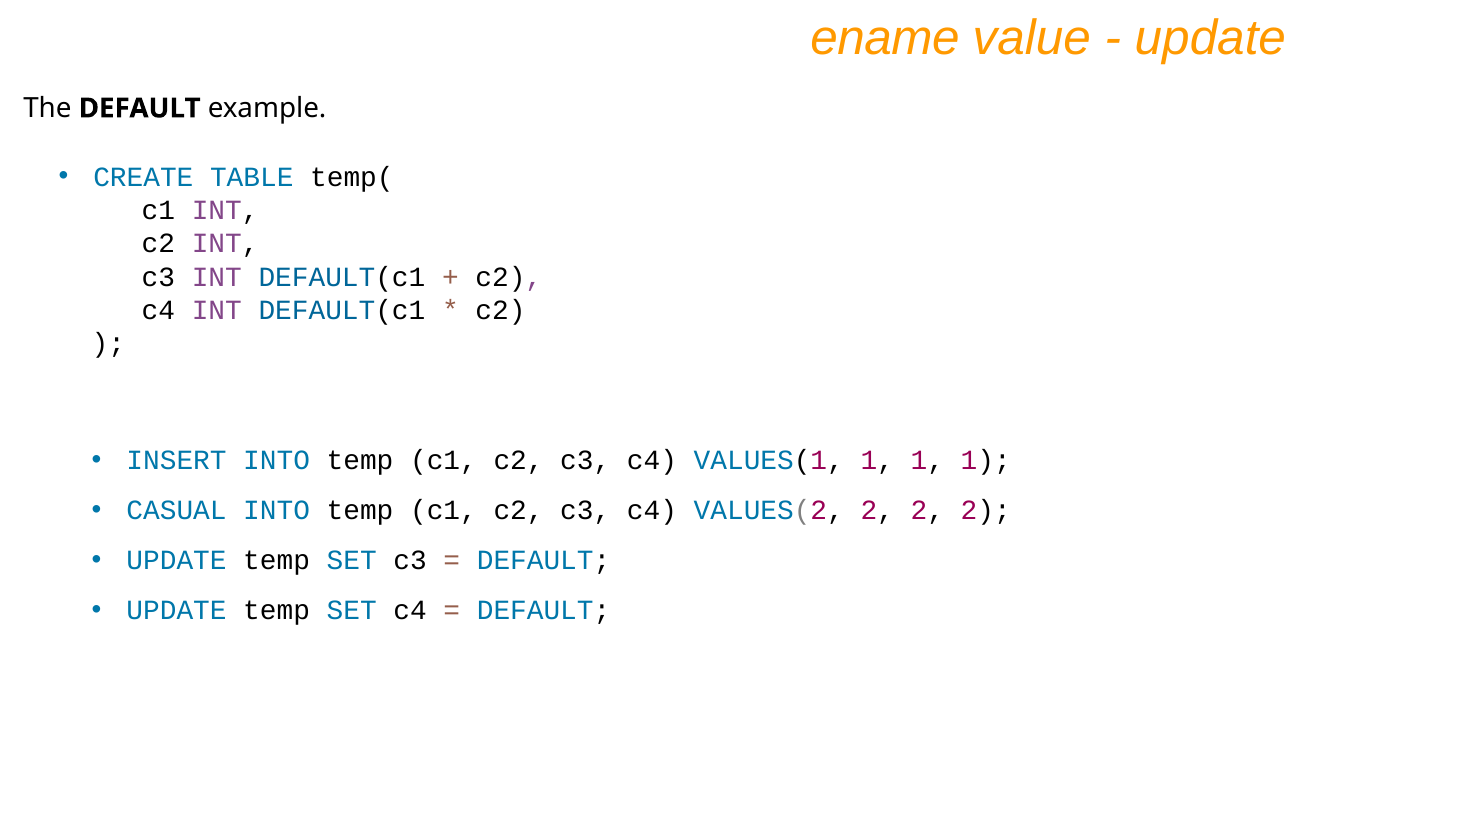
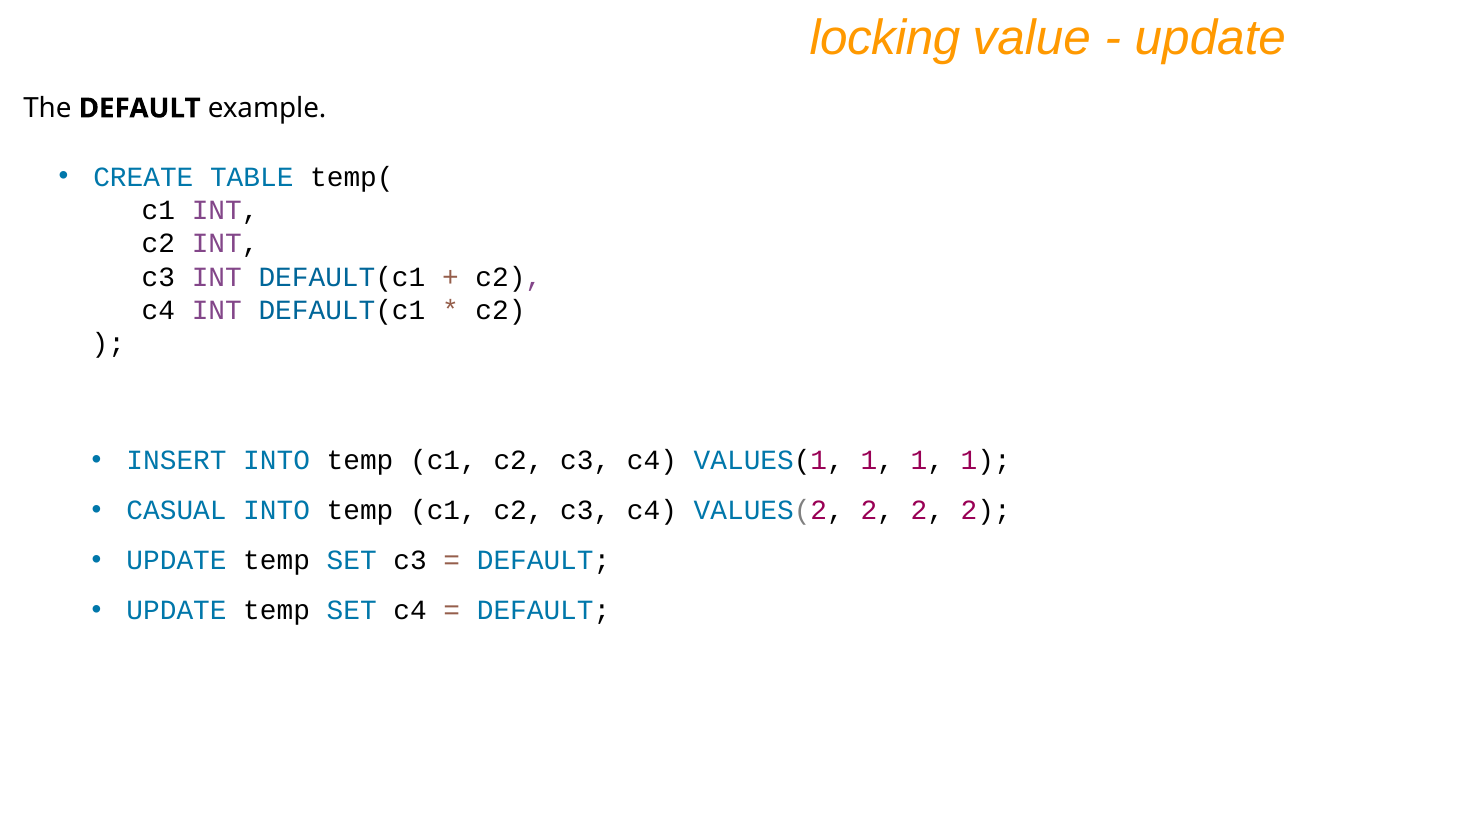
ename: ename -> locking
